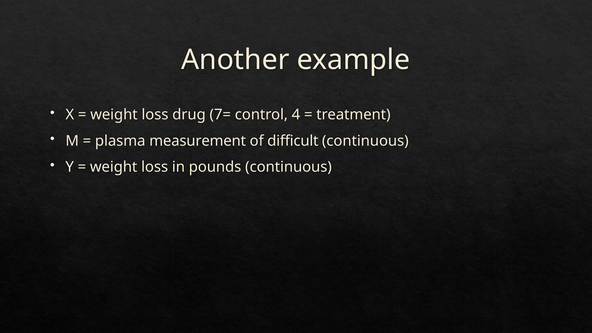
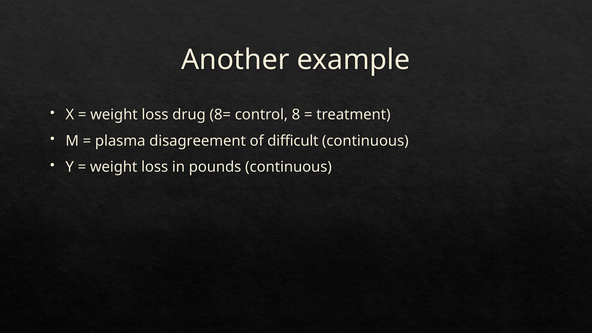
7=: 7= -> 8=
4: 4 -> 8
measurement: measurement -> disagreement
